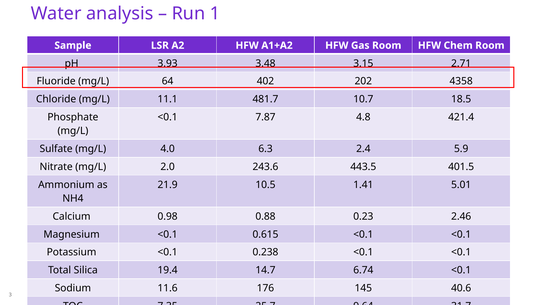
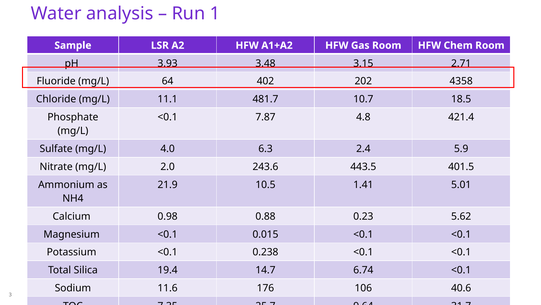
2.46: 2.46 -> 5.62
0.615: 0.615 -> 0.015
145: 145 -> 106
